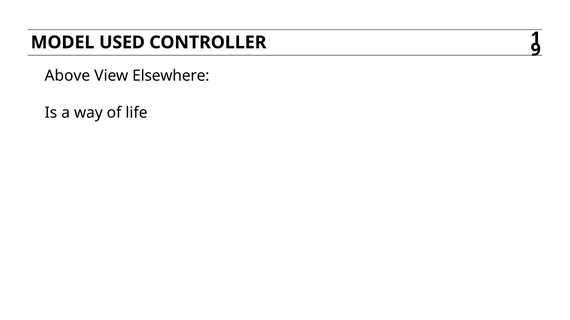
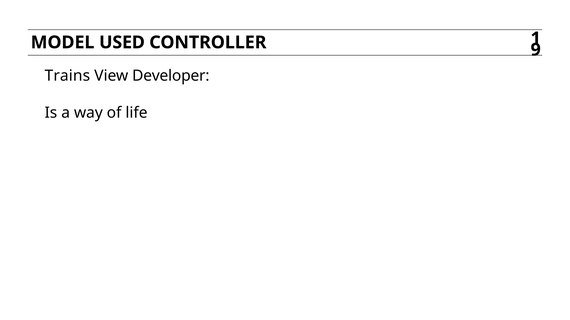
Above: Above -> Trains
Elsewhere: Elsewhere -> Developer
